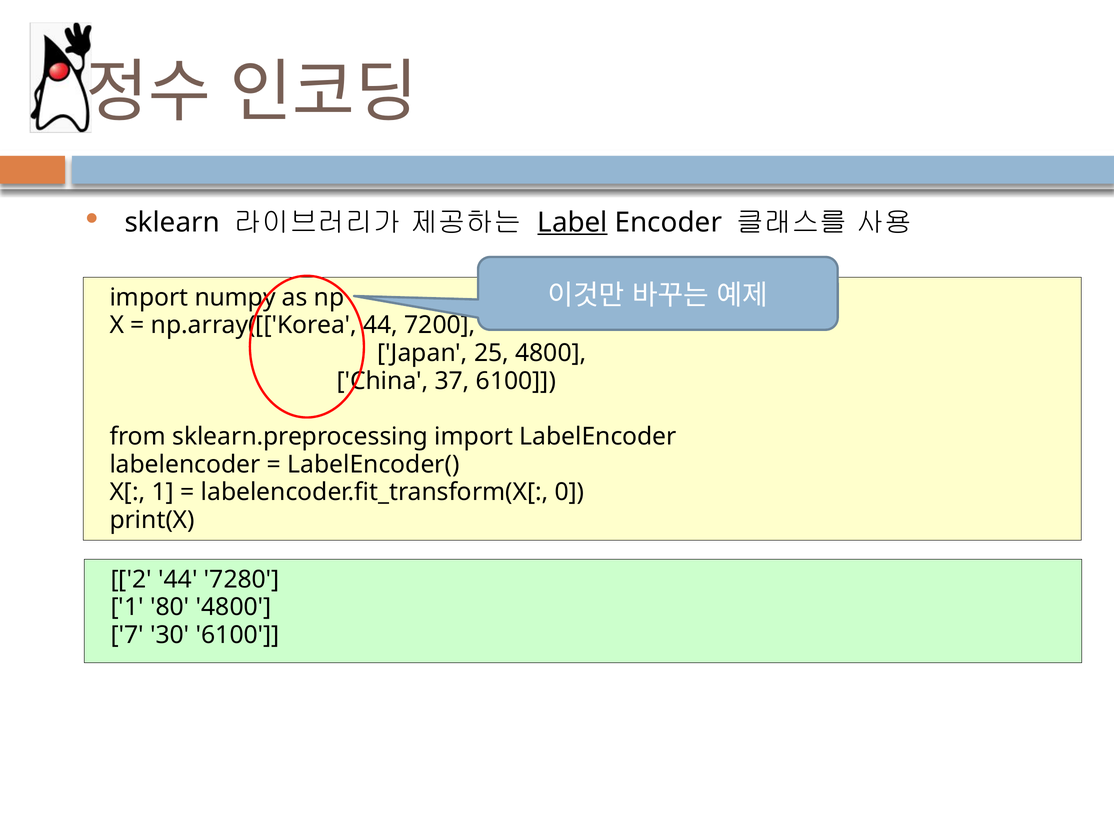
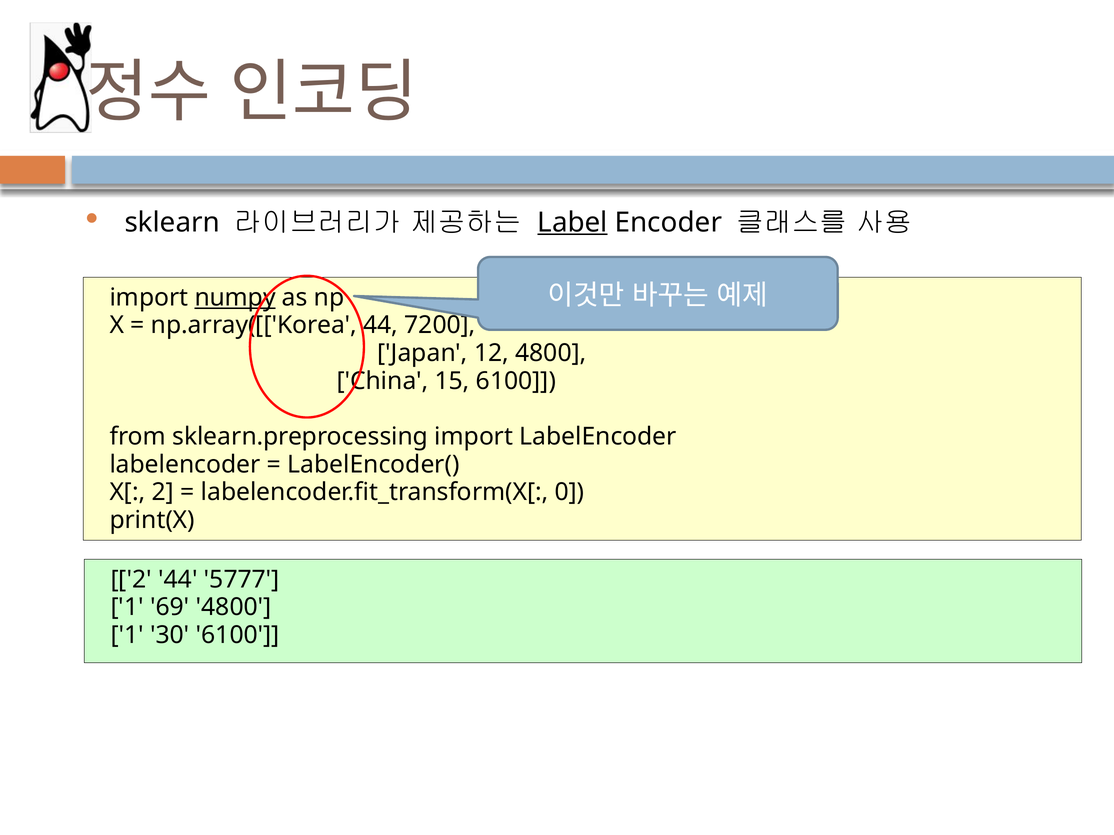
numpy underline: none -> present
25: 25 -> 12
37: 37 -> 15
X[ 1: 1 -> 2
7280: 7280 -> 5777
80: 80 -> 69
7 at (127, 635): 7 -> 1
